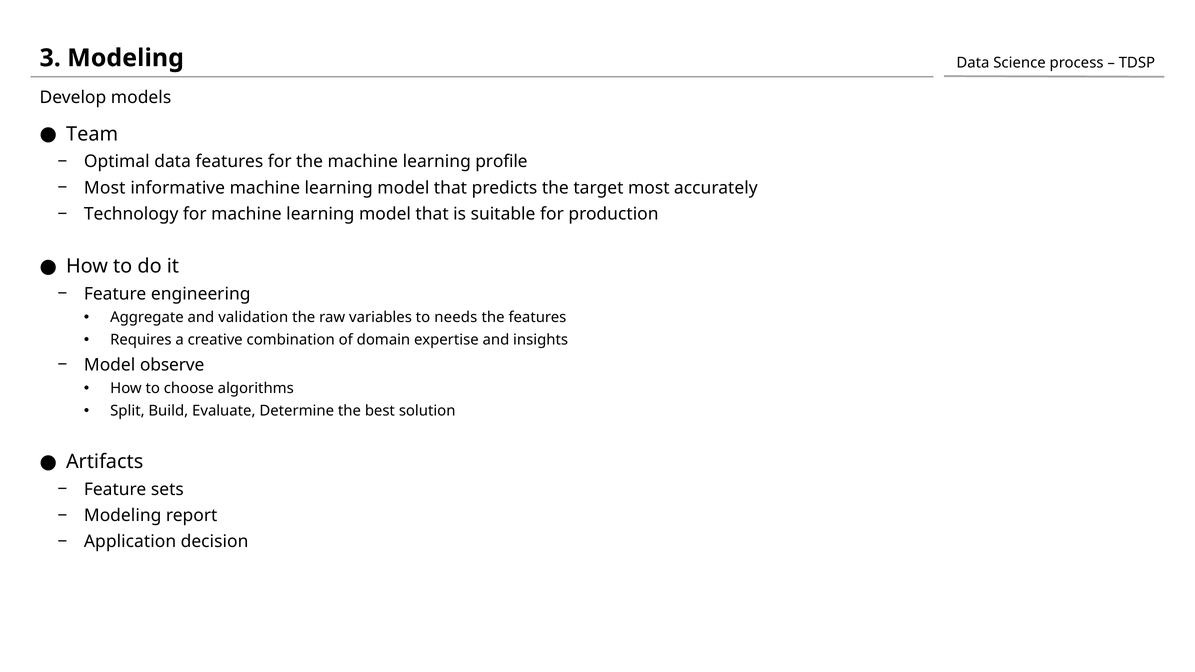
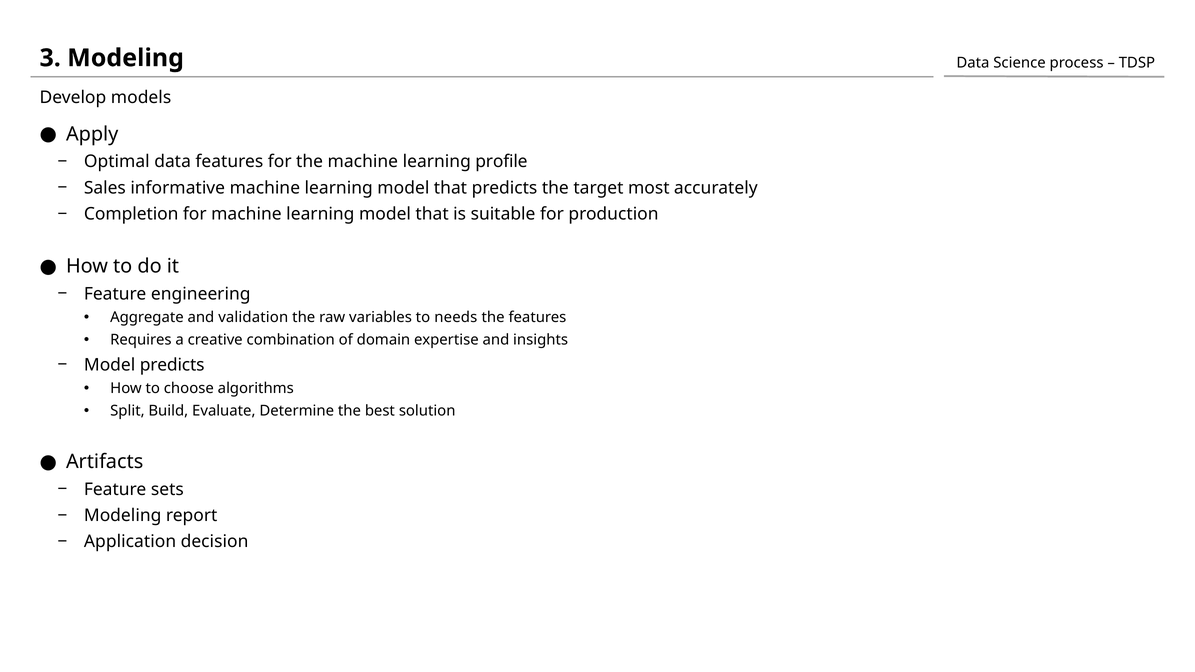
Team: Team -> Apply
Most at (105, 188): Most -> Sales
Technology: Technology -> Completion
Model observe: observe -> predicts
